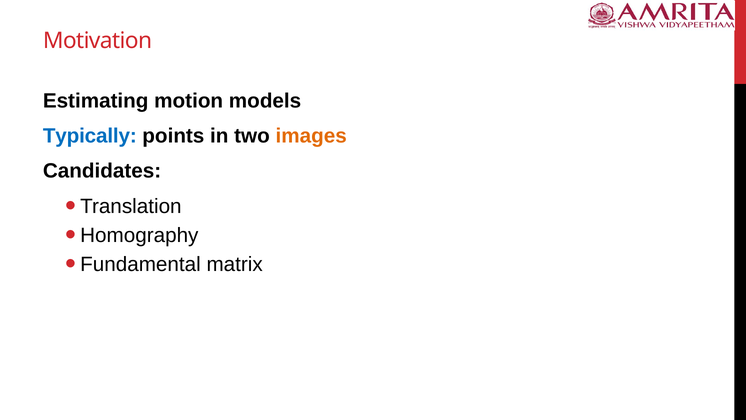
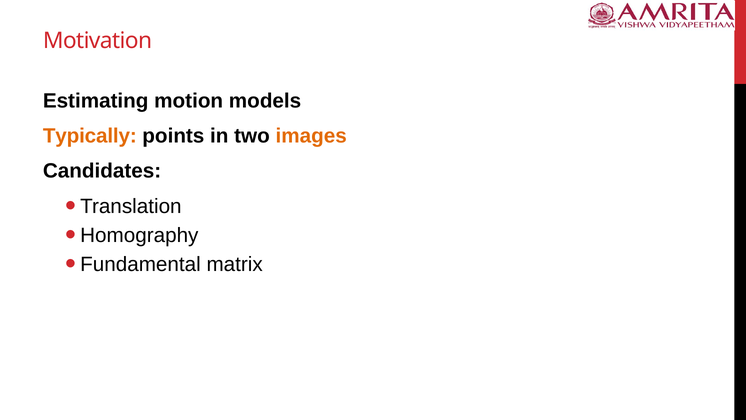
Typically colour: blue -> orange
